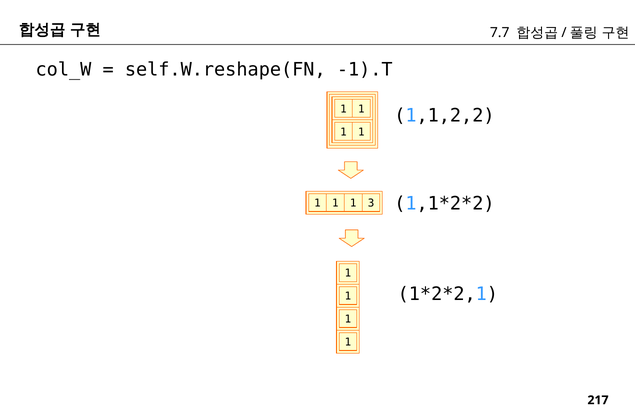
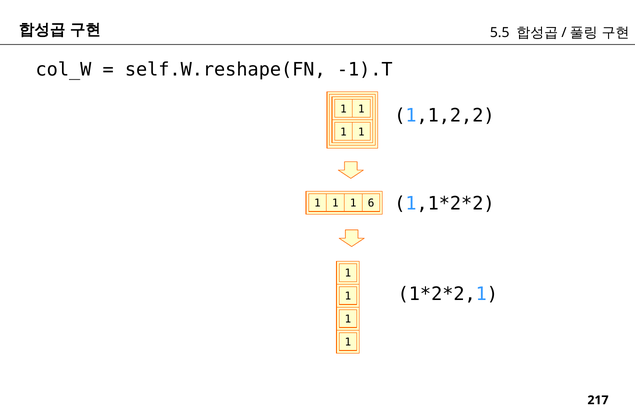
7.7: 7.7 -> 5.5
3: 3 -> 6
